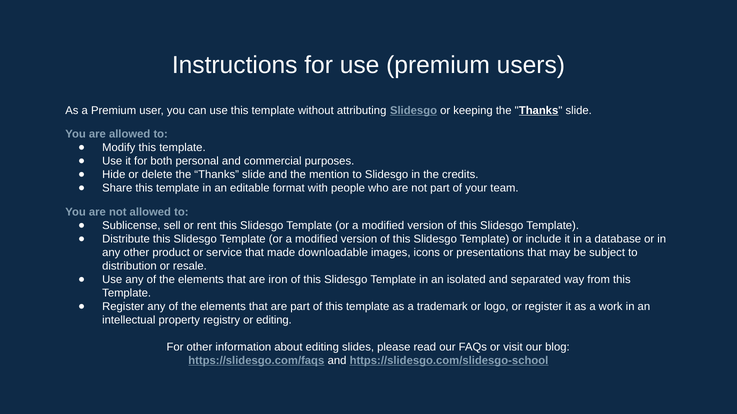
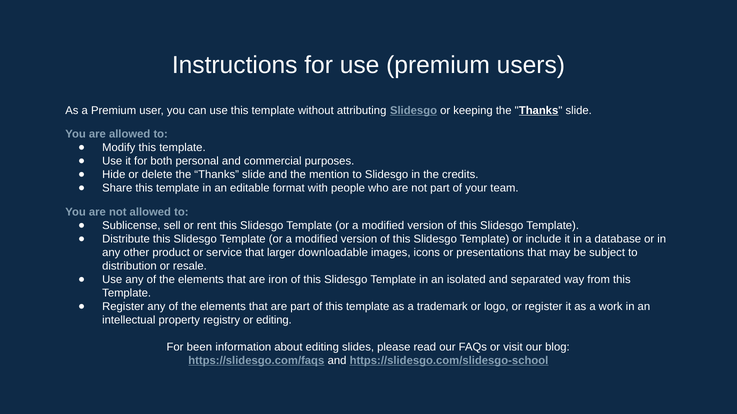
made: made -> larger
For other: other -> been
